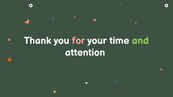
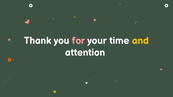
and colour: light green -> yellow
